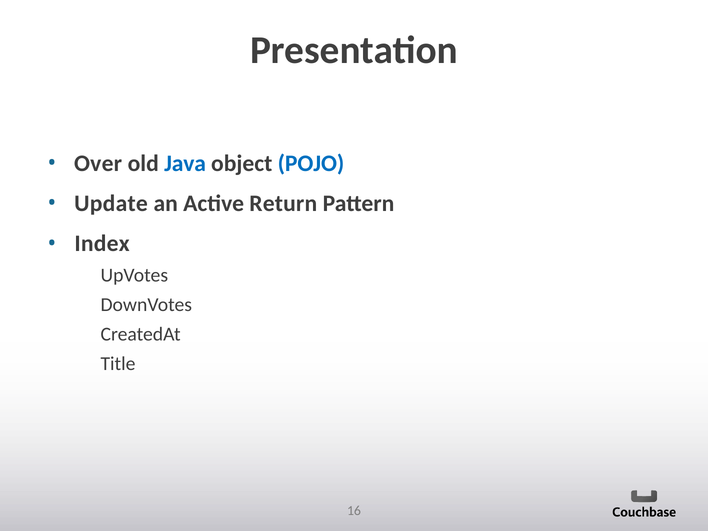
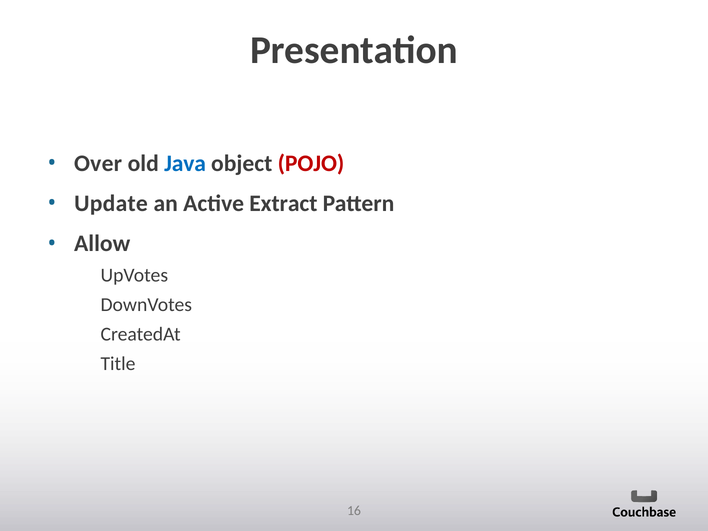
POJO colour: blue -> red
Return: Return -> Extract
Index: Index -> Allow
